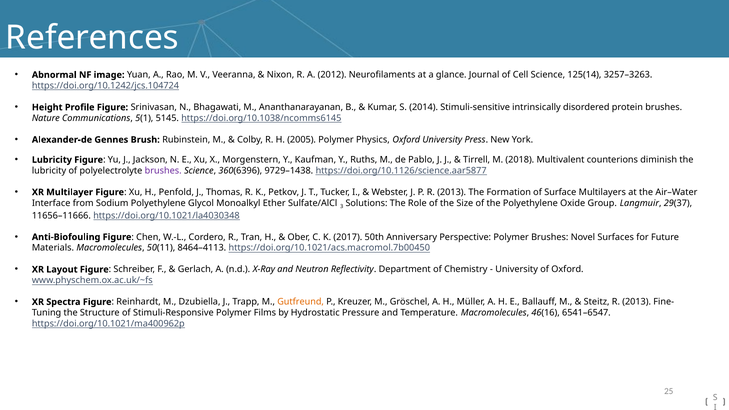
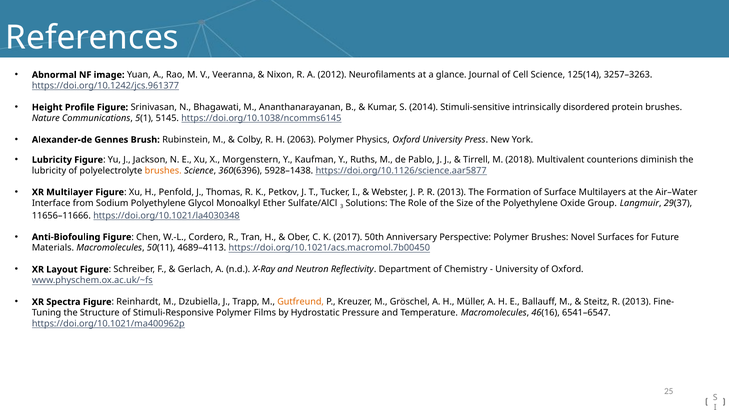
https://doi.org/10.1242/jcs.104724: https://doi.org/10.1242/jcs.104724 -> https://doi.org/10.1242/jcs.961377
2005: 2005 -> 2063
brushes at (163, 171) colour: purple -> orange
9729–1438: 9729–1438 -> 5928–1438
8464–4113: 8464–4113 -> 4689–4113
